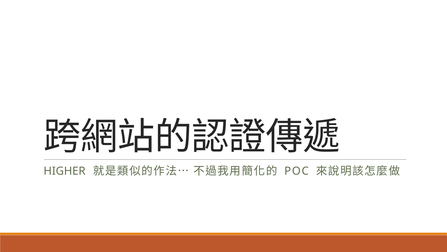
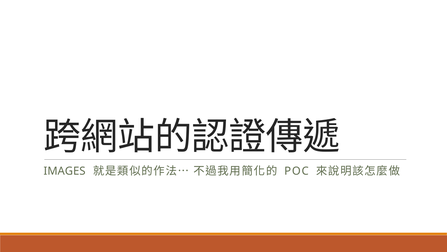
HIGHER: HIGHER -> IMAGES
